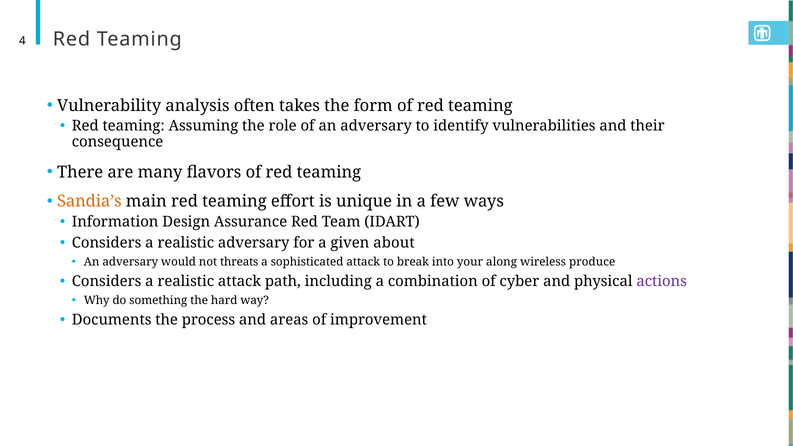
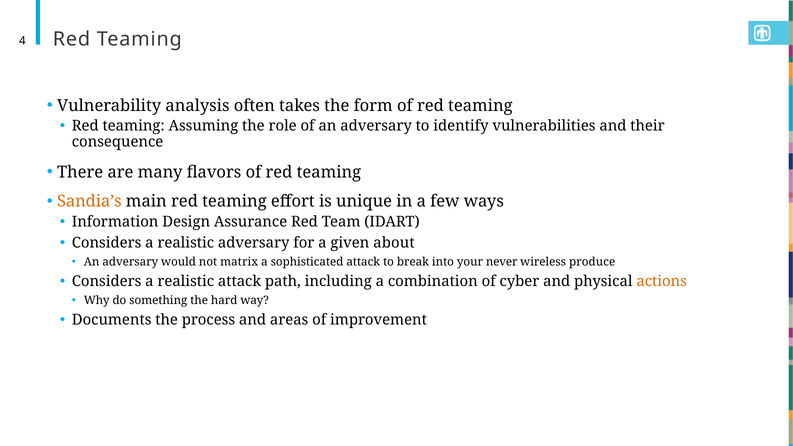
threats: threats -> matrix
along: along -> never
actions colour: purple -> orange
